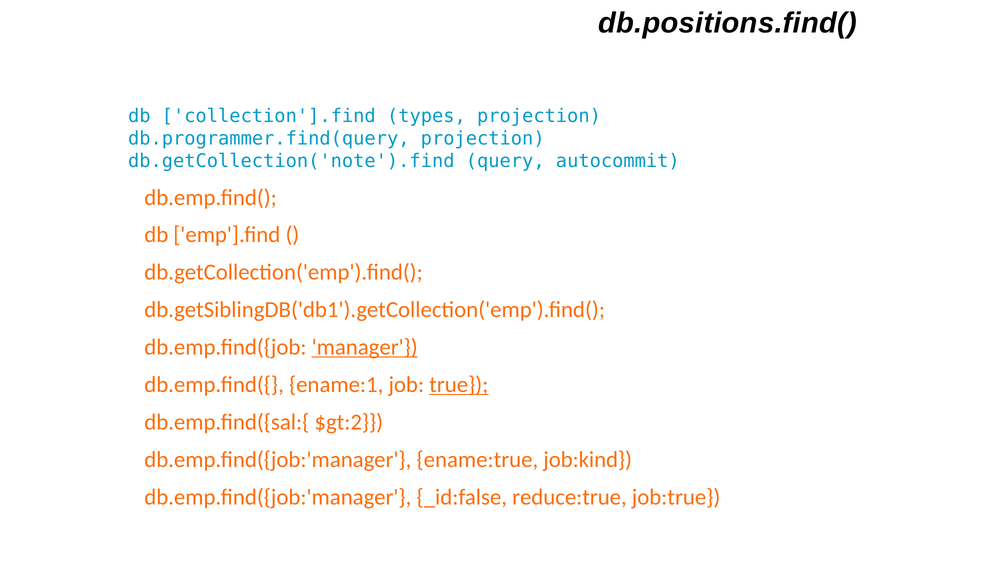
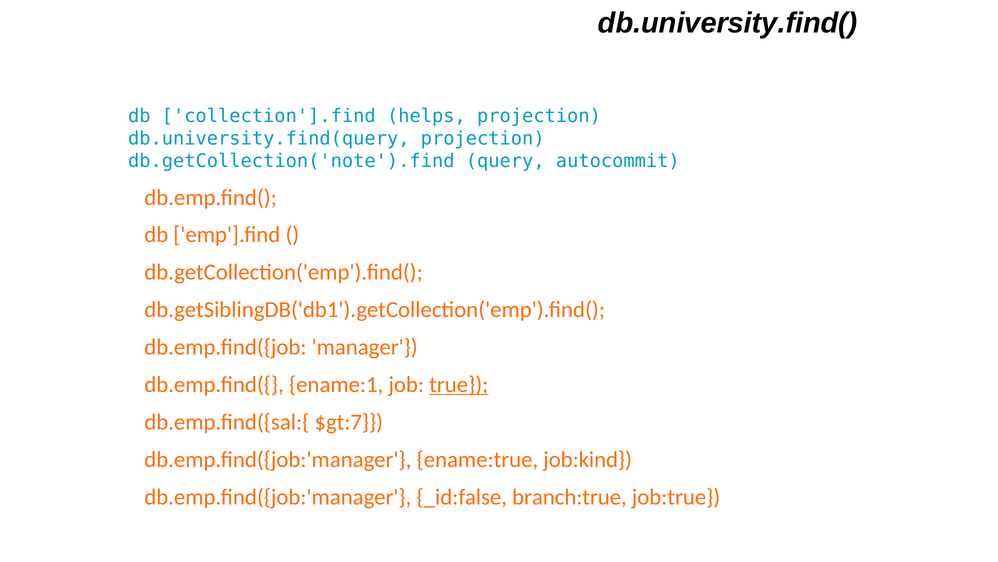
db.positions.find(: db.positions.find( -> db.university.find(
types: types -> helps
db.programmer.find(query: db.programmer.find(query -> db.university.find(query
manager underline: present -> none
$gt:2: $gt:2 -> $gt:7
reduce:true: reduce:true -> branch:true
